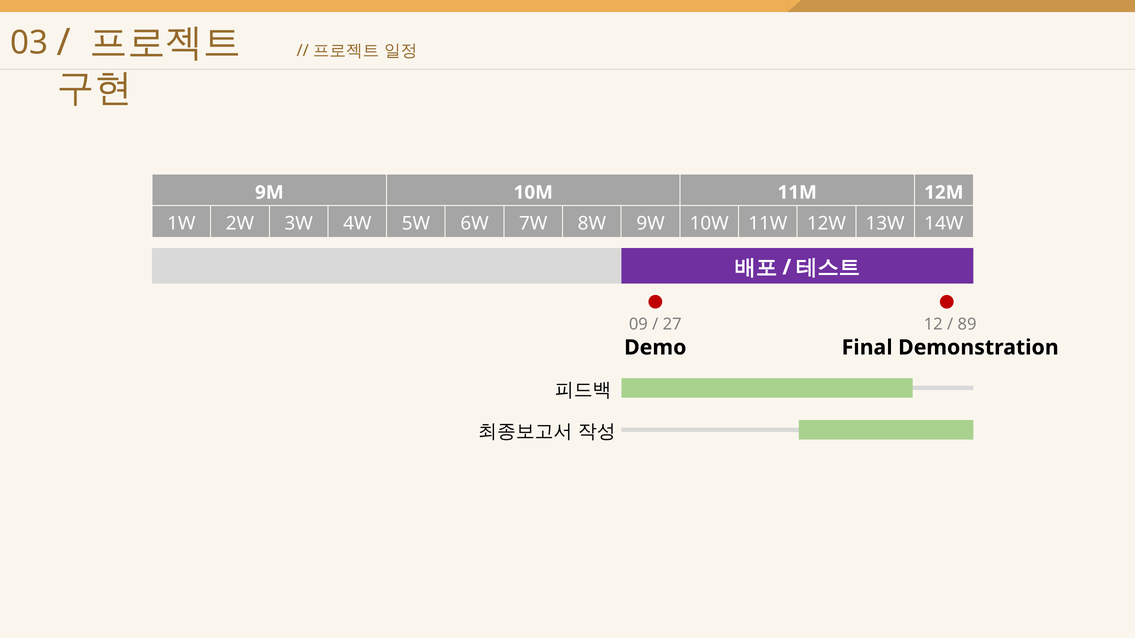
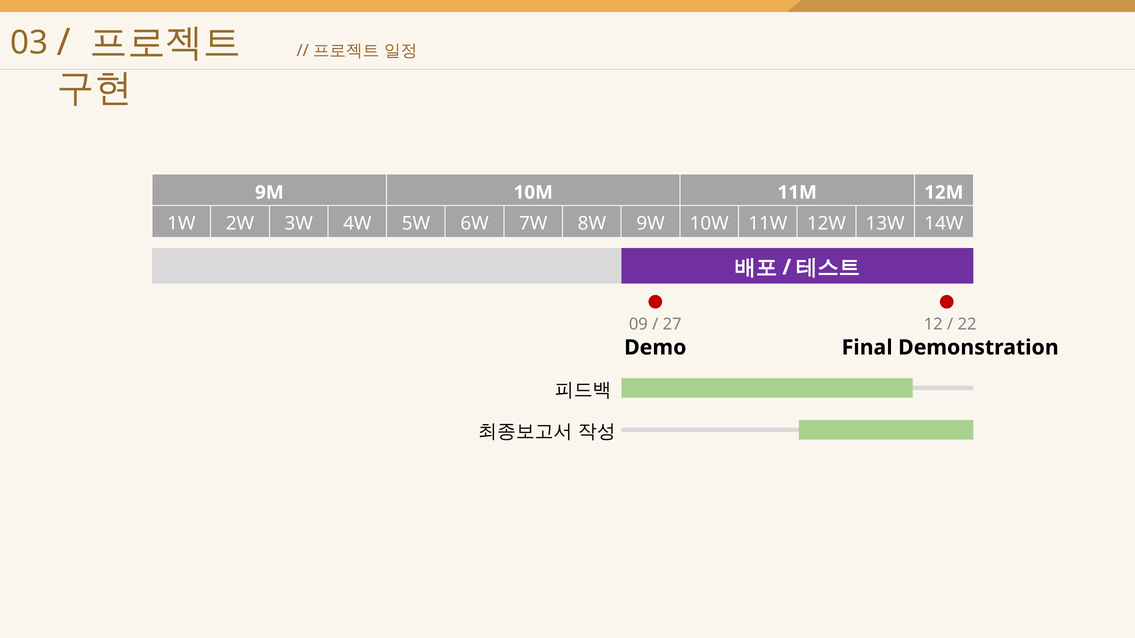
89: 89 -> 22
